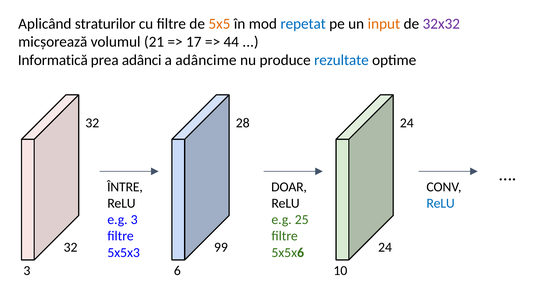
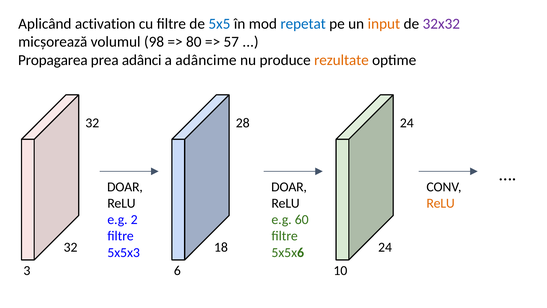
straturilor: straturilor -> activation
5x5 colour: orange -> blue
21: 21 -> 98
17: 17 -> 80
44: 44 -> 57
Informatică: Informatică -> Propagarea
rezultate colour: blue -> orange
ÎNTRE at (125, 187): ÎNTRE -> DOAR
ReLU at (441, 203) colour: blue -> orange
e.g 3: 3 -> 2
25: 25 -> 60
99: 99 -> 18
